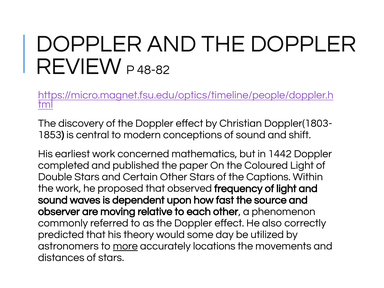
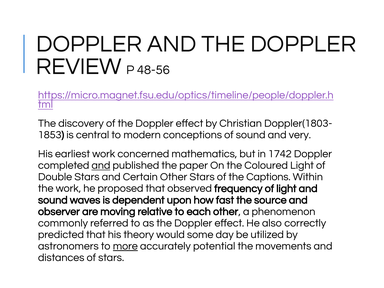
48-82: 48-82 -> 48-56
shift: shift -> very
1442: 1442 -> 1742
and at (101, 165) underline: none -> present
locations: locations -> potential
